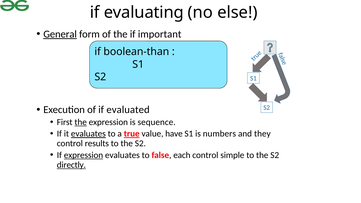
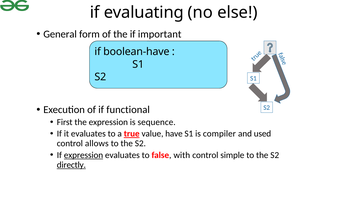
General underline: present -> none
boolean-than: boolean-than -> boolean-have
evaluated: evaluated -> functional
the at (81, 122) underline: present -> none
evaluates at (88, 134) underline: present -> none
numbers: numbers -> compiler
they: they -> used
results: results -> allows
each: each -> with
